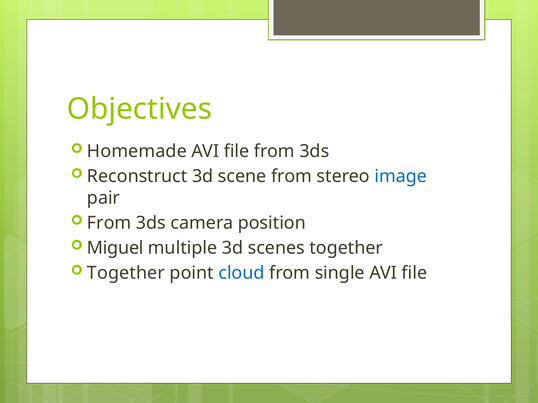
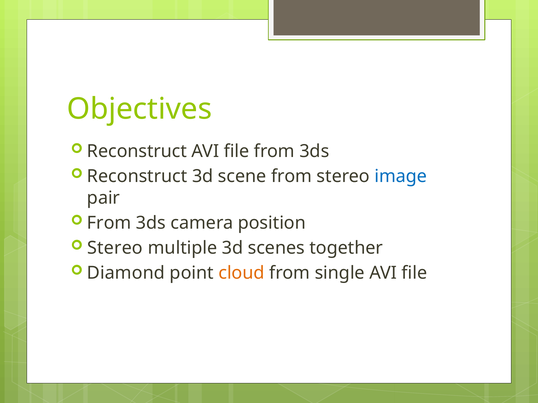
Homemade at (137, 151): Homemade -> Reconstruct
Miguel at (115, 248): Miguel -> Stereo
Together at (126, 273): Together -> Diamond
cloud colour: blue -> orange
